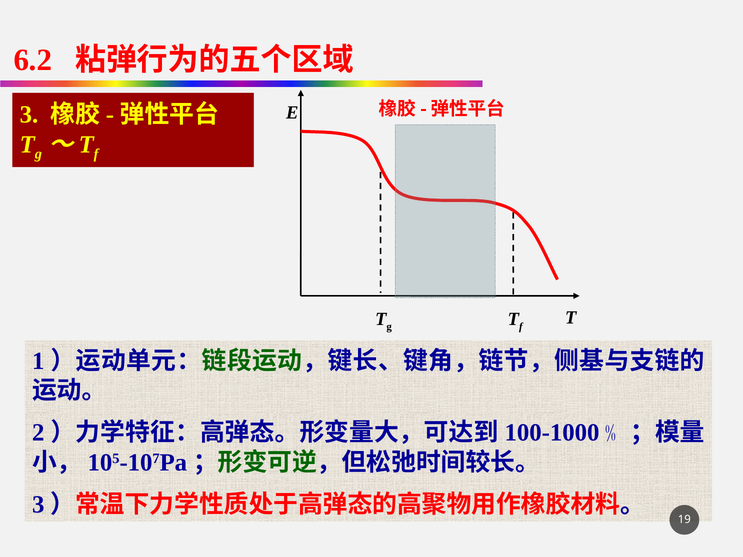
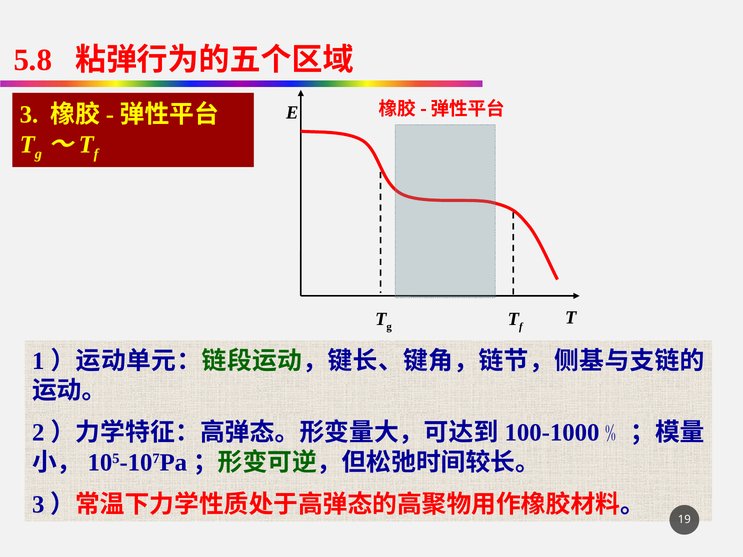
6.2: 6.2 -> 5.8
